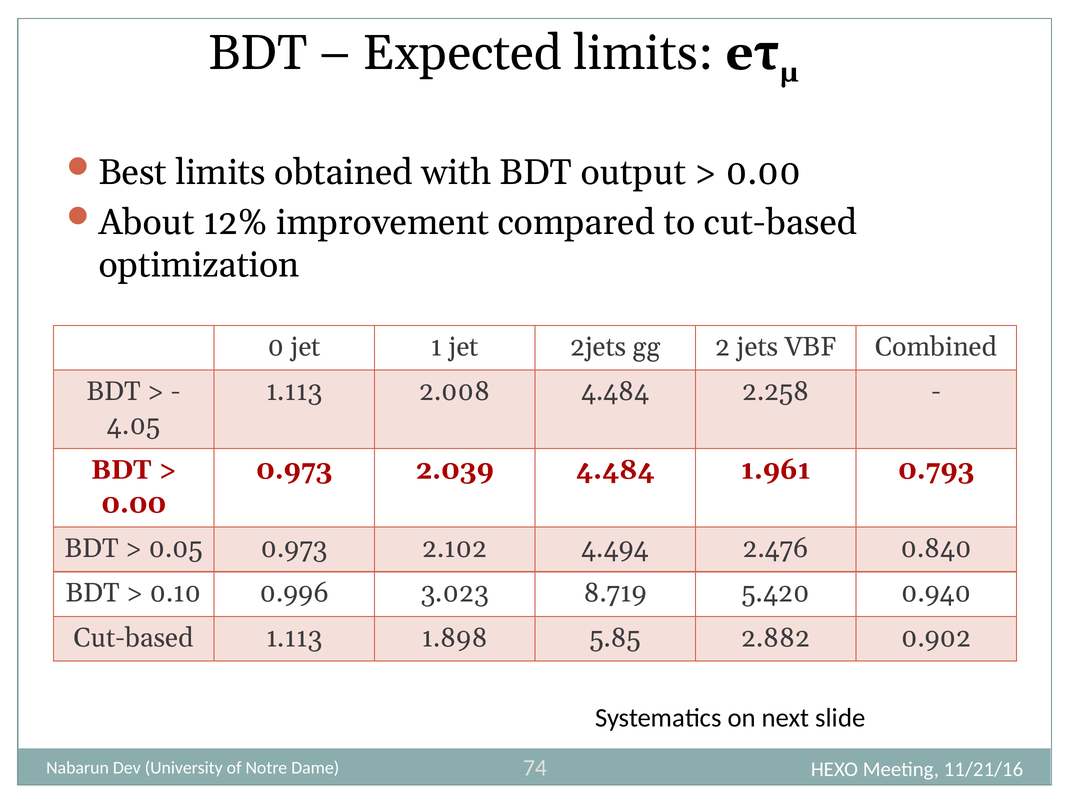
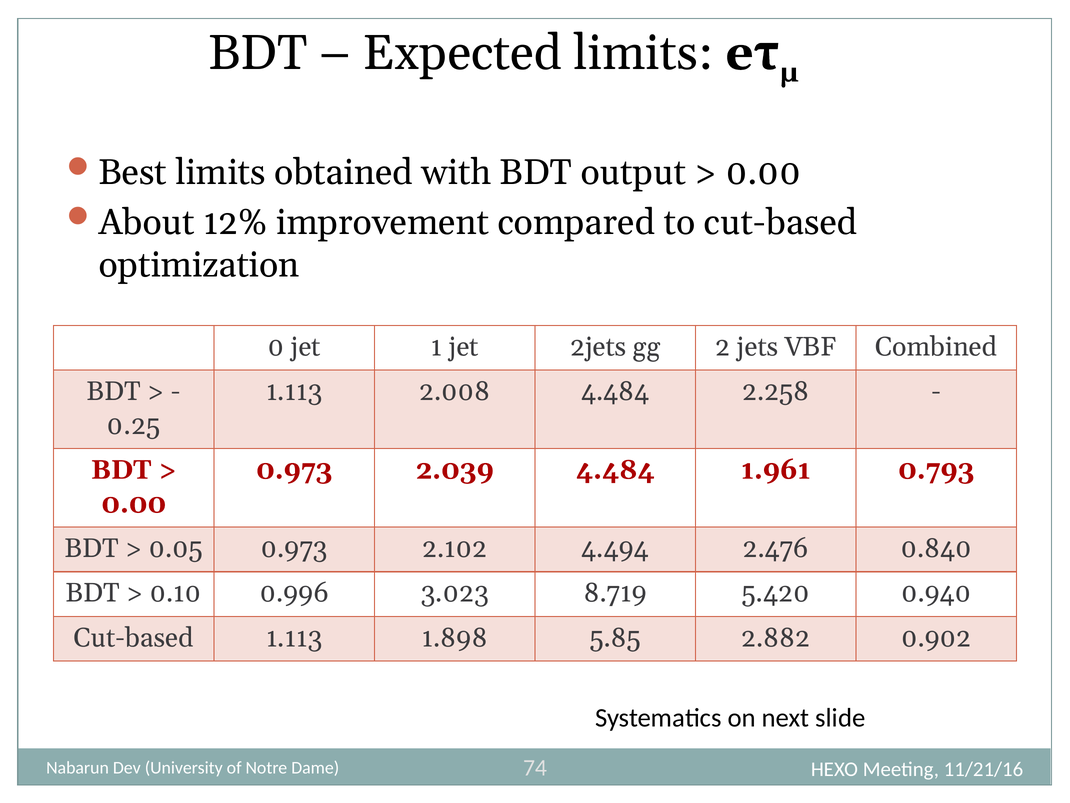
4.05: 4.05 -> 0.25
